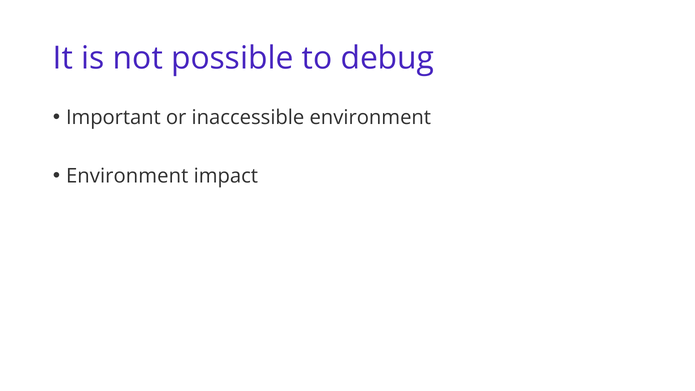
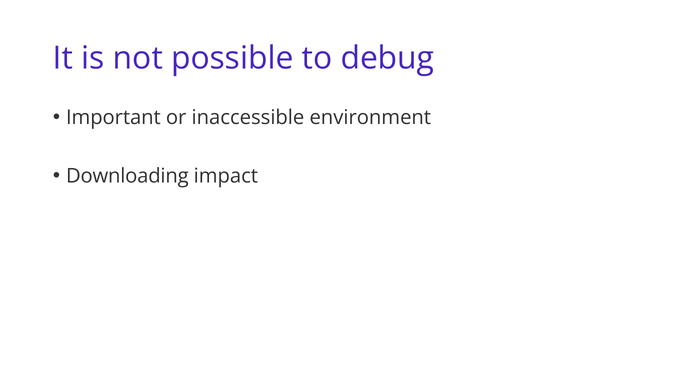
Environment at (127, 176): Environment -> Downloading
